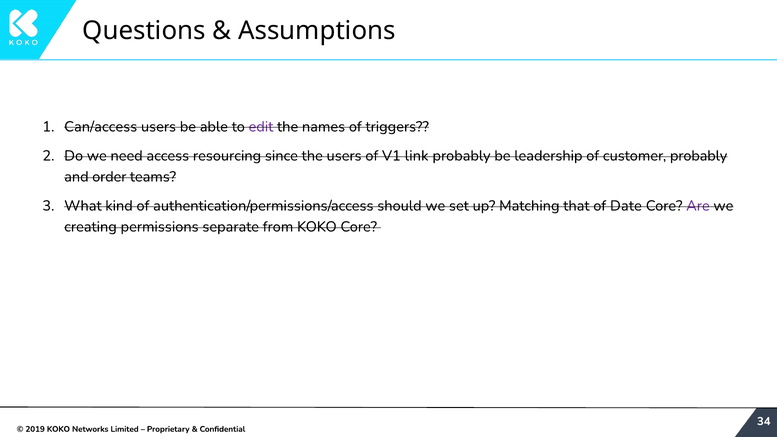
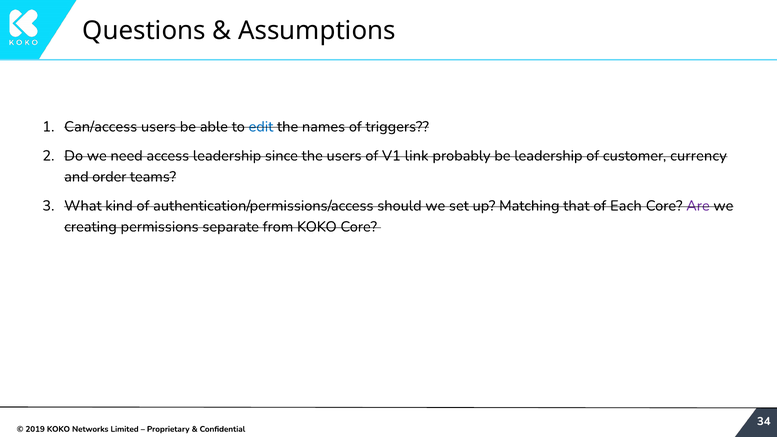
edit colour: purple -> blue
access resourcing: resourcing -> leadership
customer probably: probably -> currency
Date: Date -> Each
